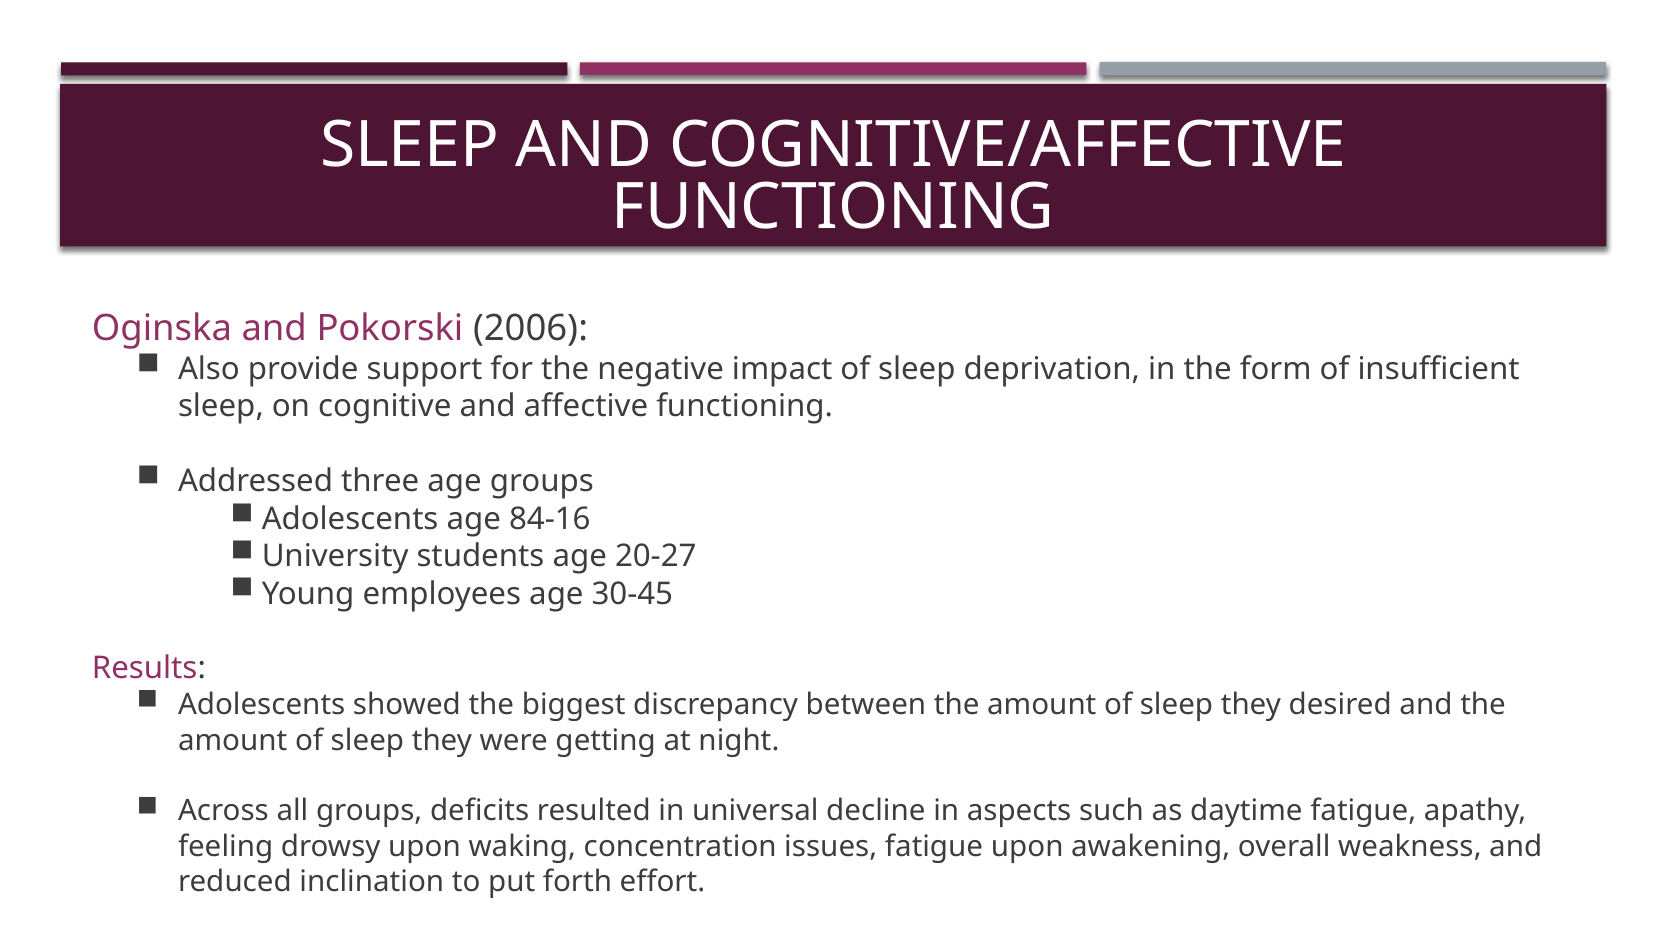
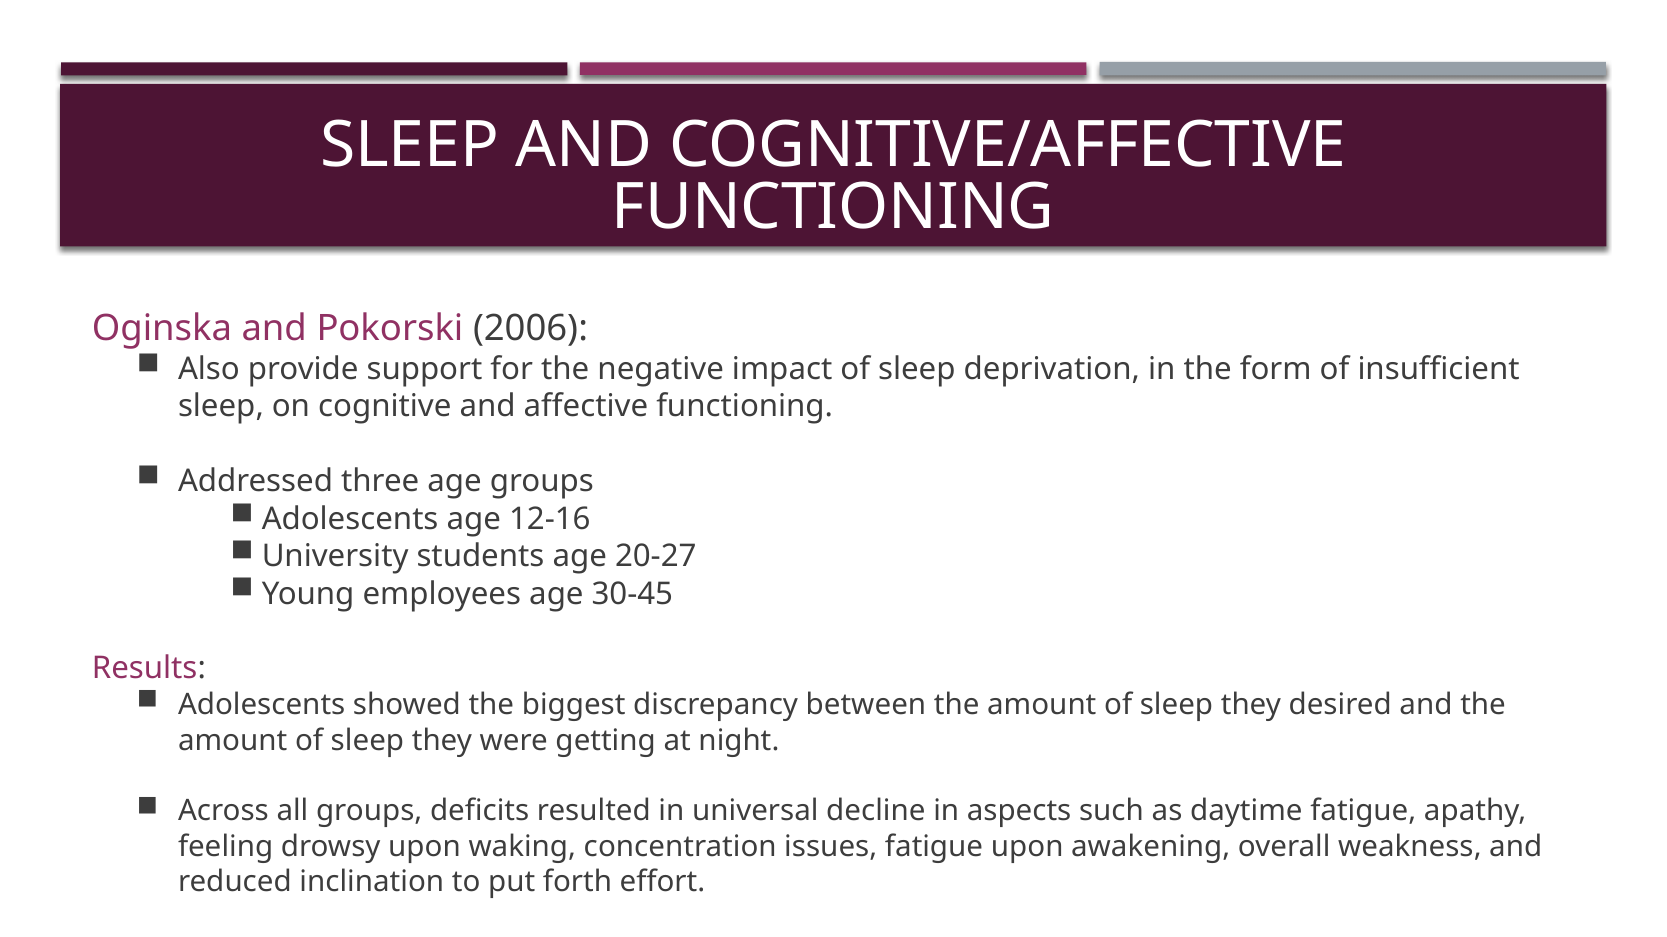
84-16: 84-16 -> 12-16
